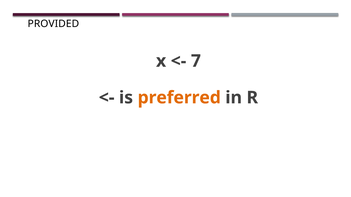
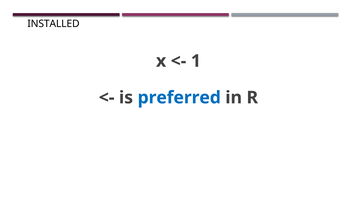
PROVIDED: PROVIDED -> INSTALLED
7: 7 -> 1
preferred colour: orange -> blue
